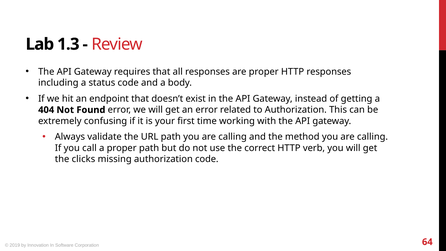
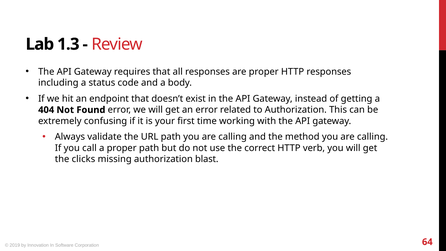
authorization code: code -> blast
